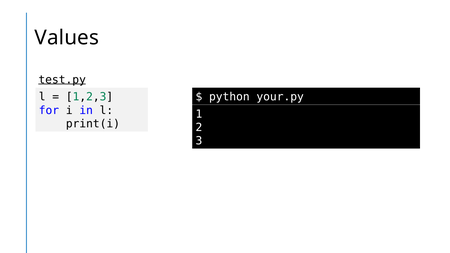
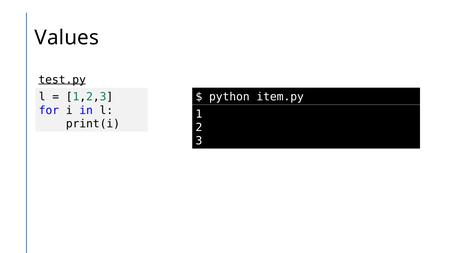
your.py: your.py -> item.py
